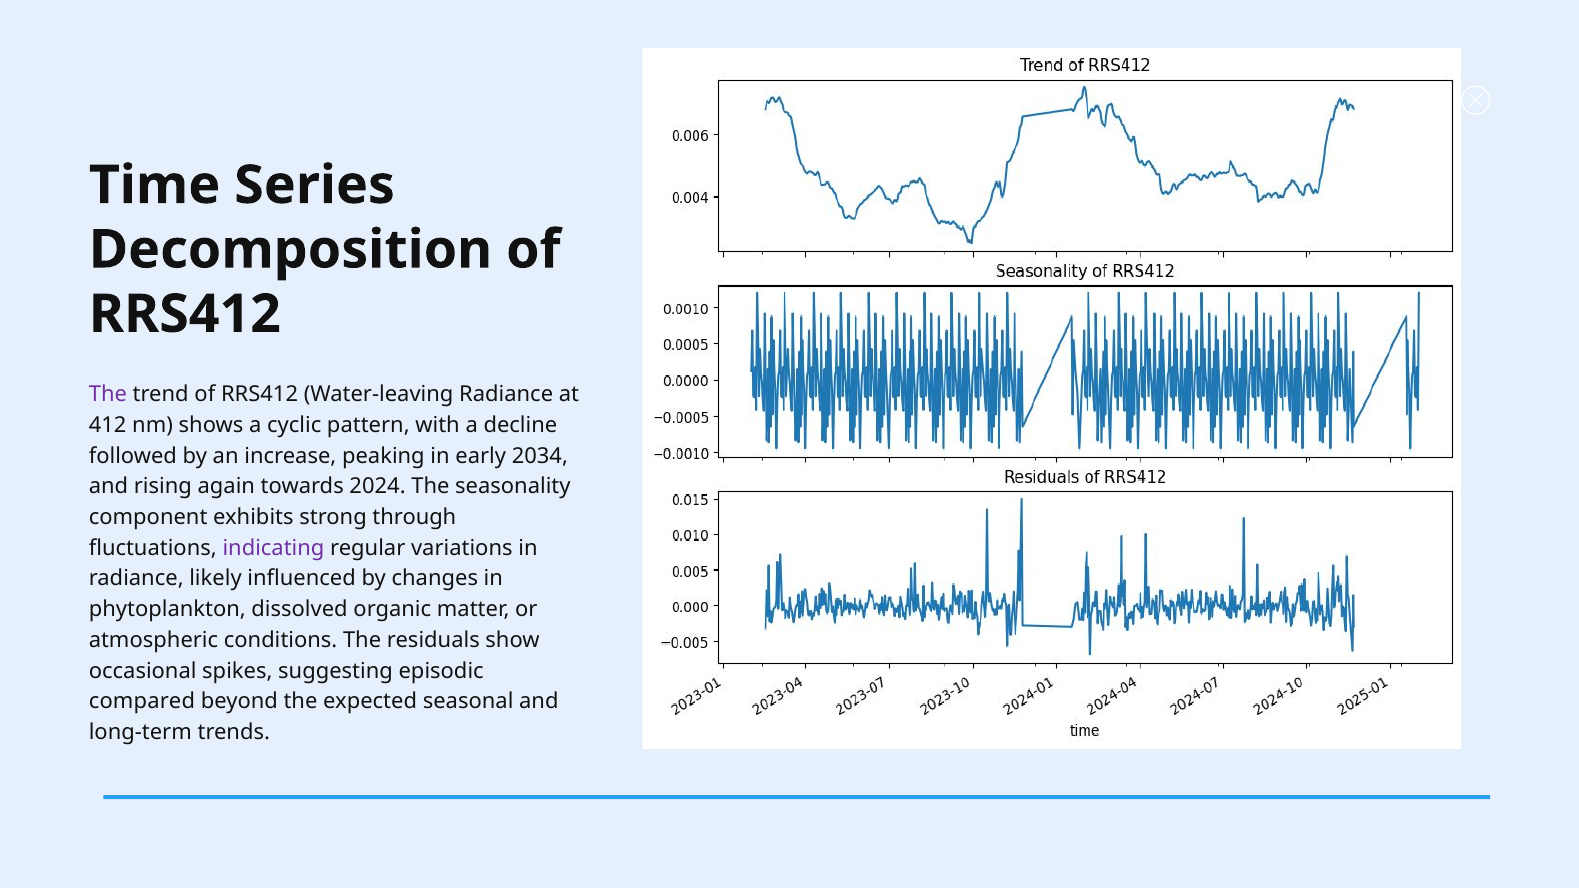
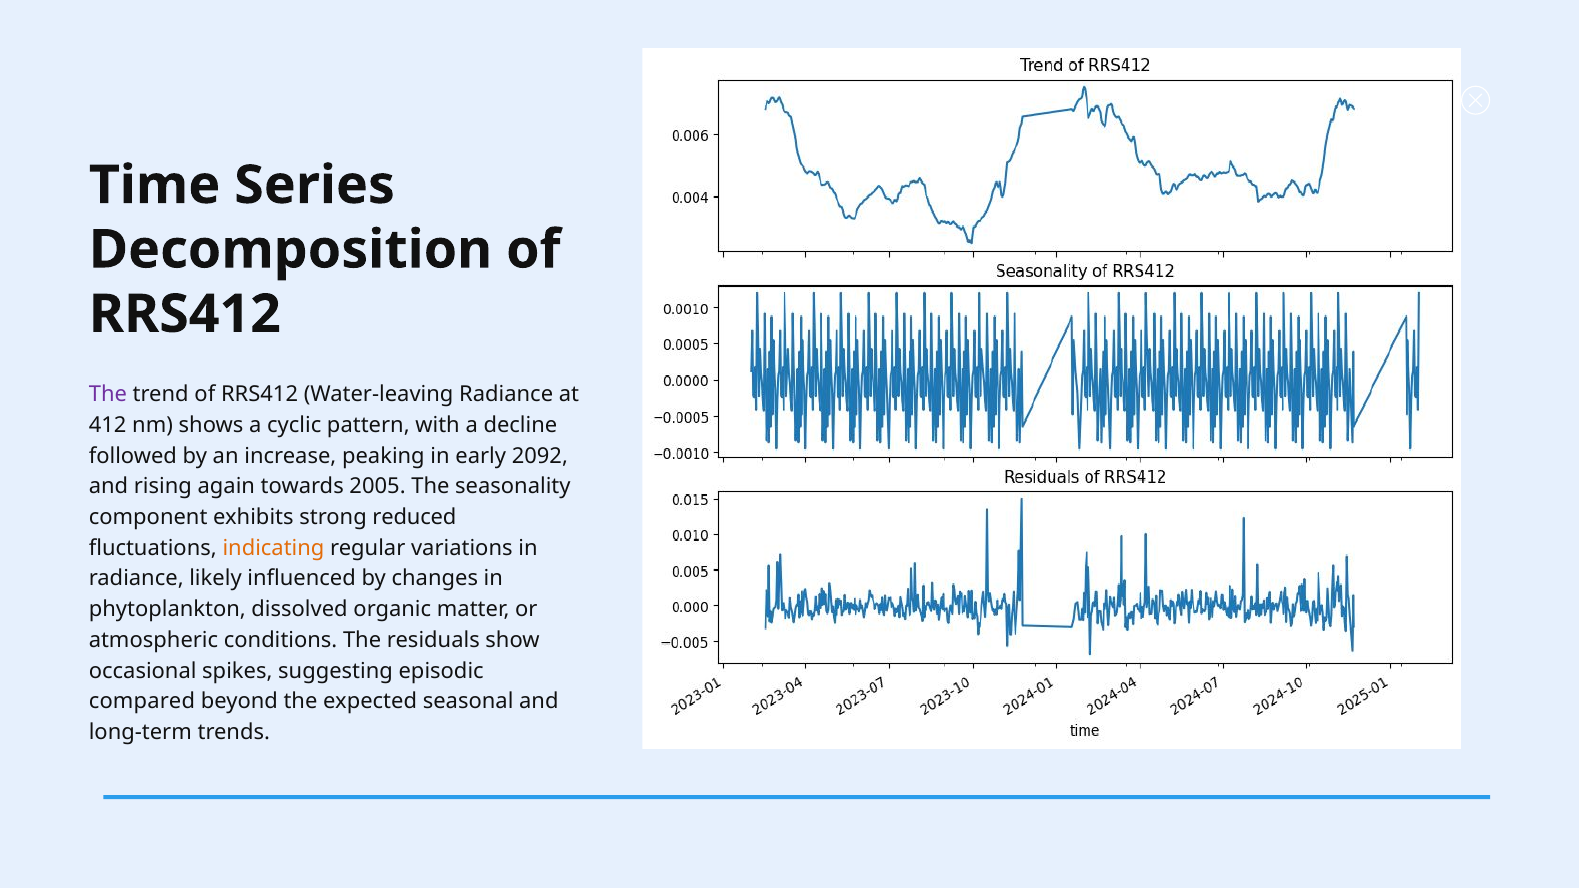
2034: 2034 -> 2092
2024: 2024 -> 2005
through: through -> reduced
indicating colour: purple -> orange
